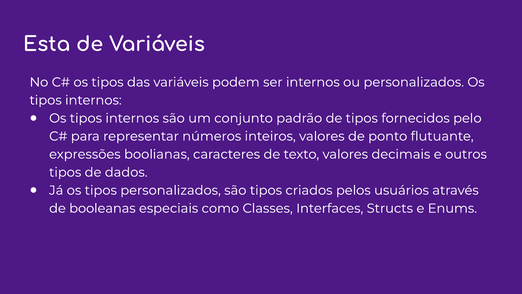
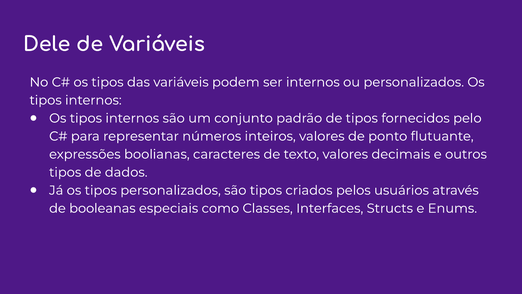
Esta: Esta -> Dele
